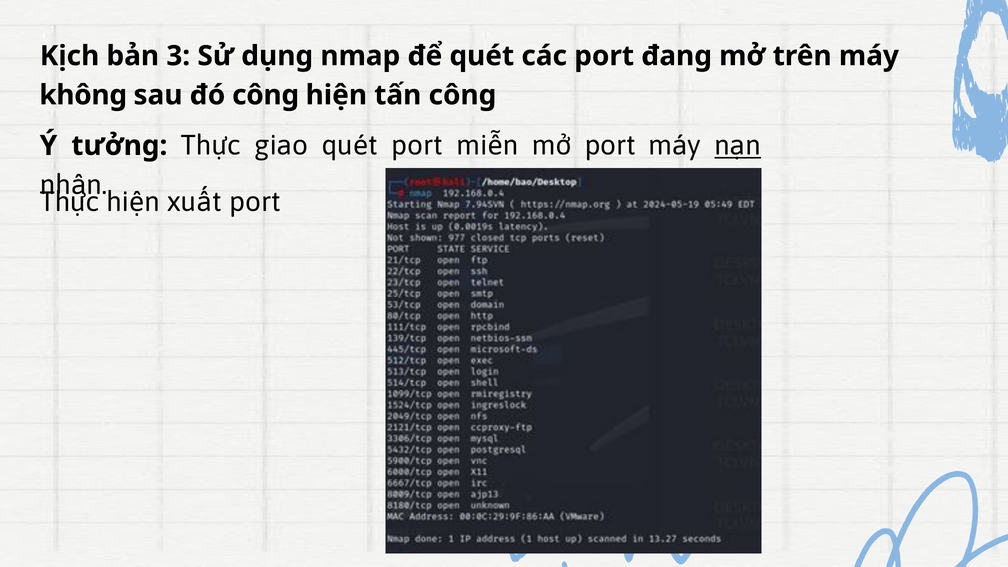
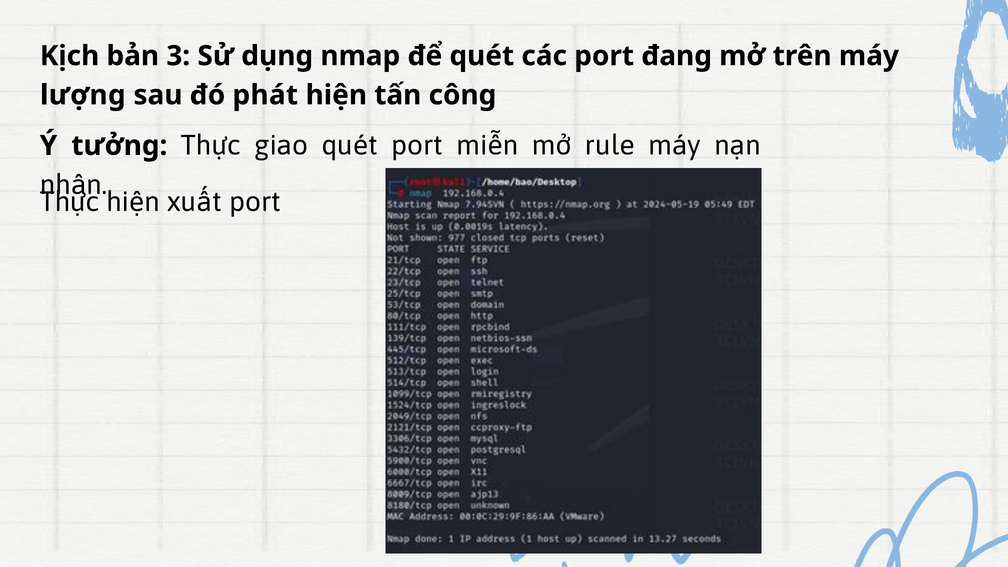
không: không -> lượng
đó công: công -> phát
mở port: port -> rule
nạn underline: present -> none
